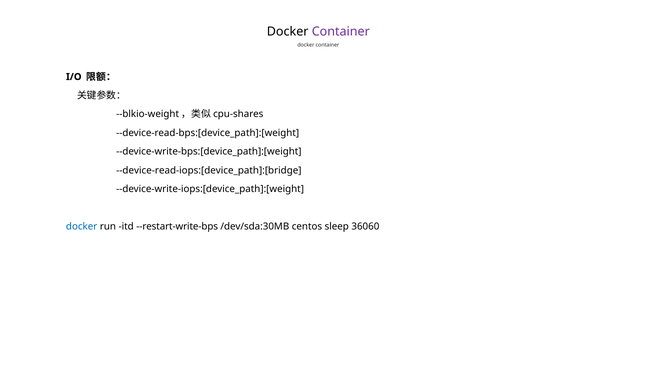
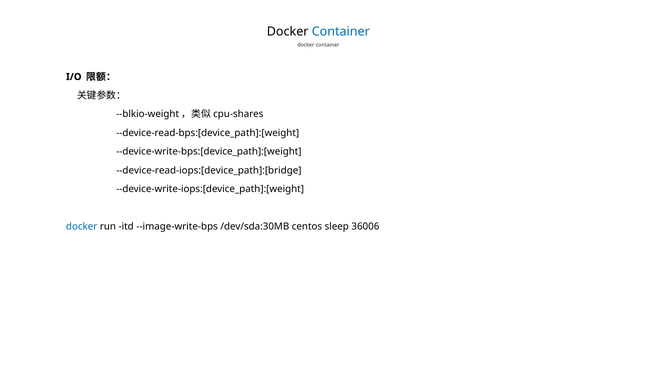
Container at (341, 32) colour: purple -> blue
--restart-write-bps: --restart-write-bps -> --image-write-bps
36060: 36060 -> 36006
